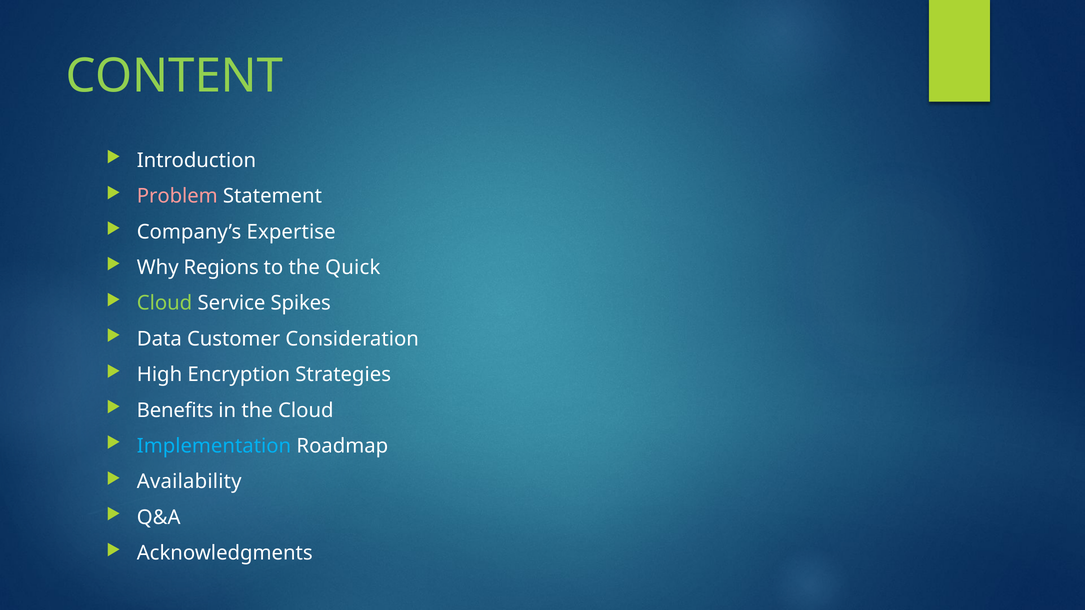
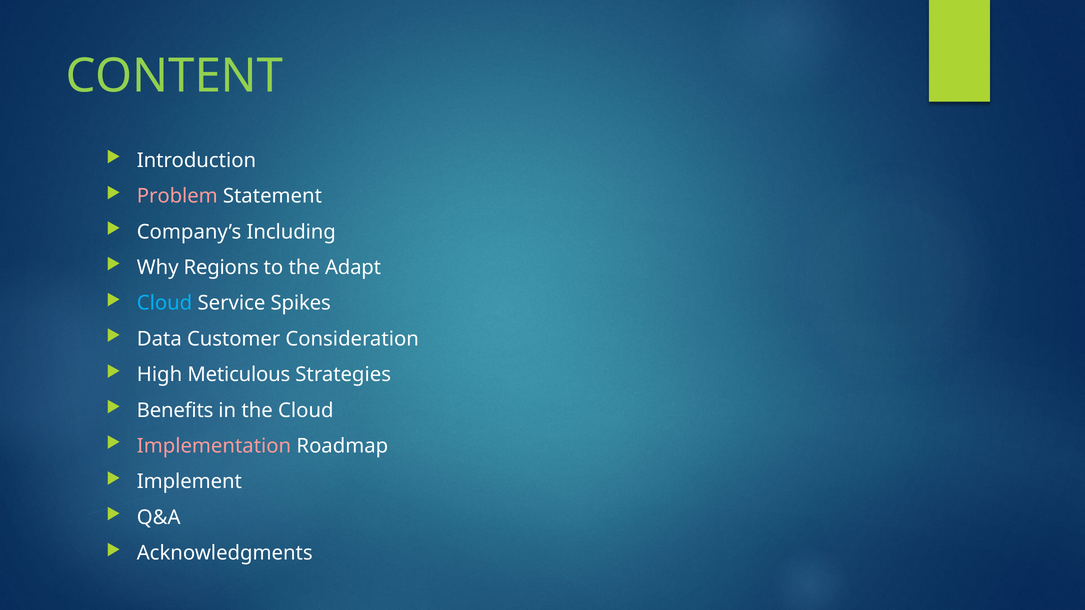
Expertise: Expertise -> Including
Quick: Quick -> Adapt
Cloud at (165, 303) colour: light green -> light blue
Encryption: Encryption -> Meticulous
Implementation colour: light blue -> pink
Availability: Availability -> Implement
